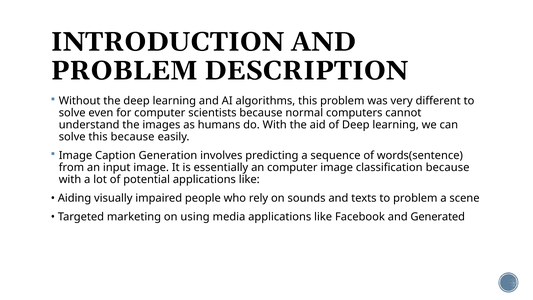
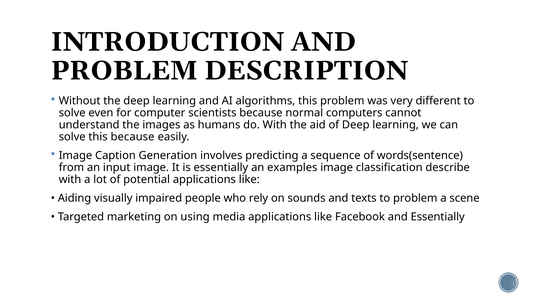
an computer: computer -> examples
classification because: because -> describe
and Generated: Generated -> Essentially
